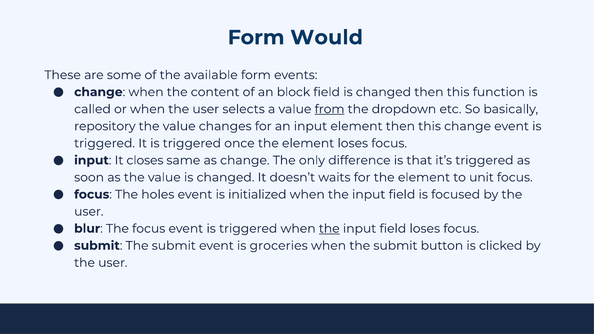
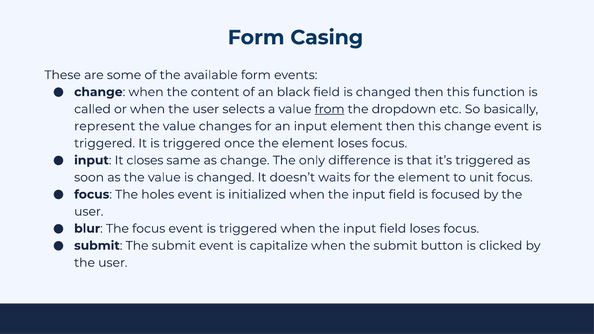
Would: Would -> Casing
block: block -> black
repository: repository -> represent
the at (329, 229) underline: present -> none
groceries: groceries -> capitalize
